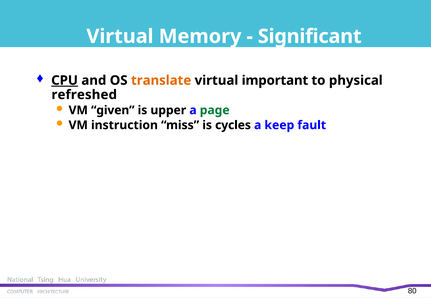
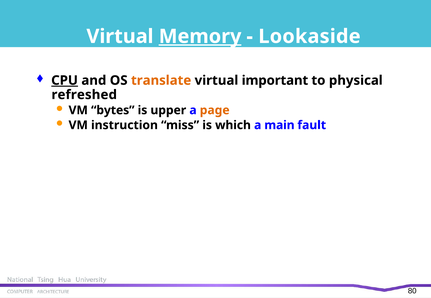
Memory underline: none -> present
Significant: Significant -> Lookaside
given: given -> bytes
page colour: green -> orange
cycles: cycles -> which
keep: keep -> main
